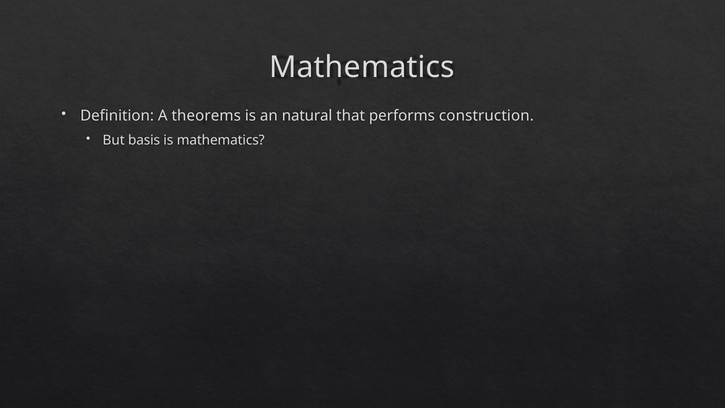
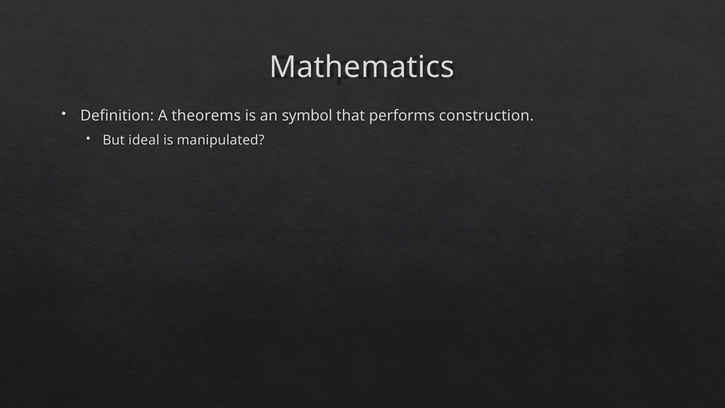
natural: natural -> symbol
basis: basis -> ideal
is mathematics: mathematics -> manipulated
